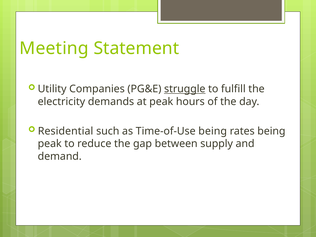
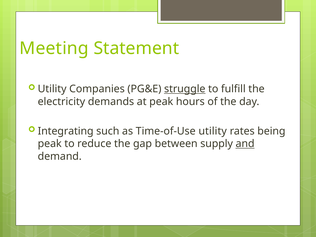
Residential: Residential -> Integrating
Time-of-Use being: being -> utility
and underline: none -> present
